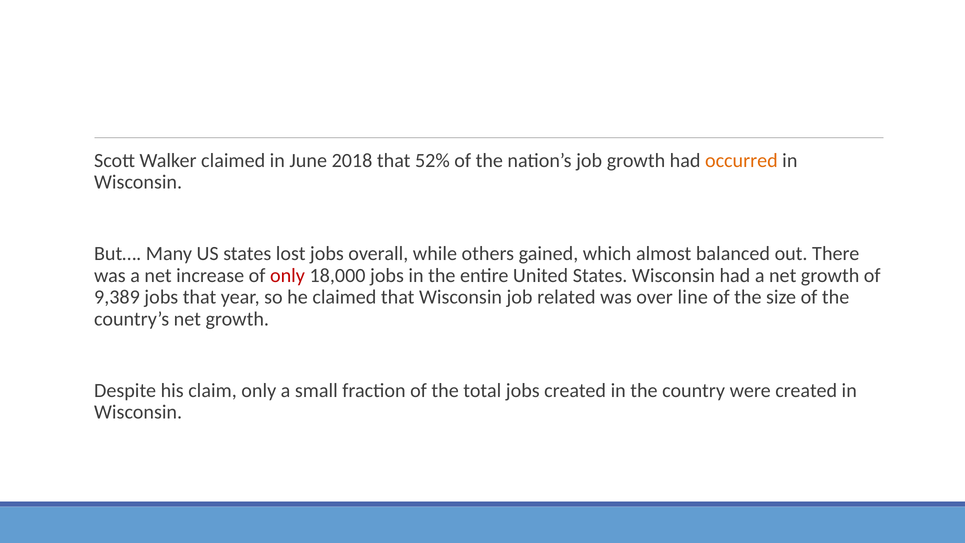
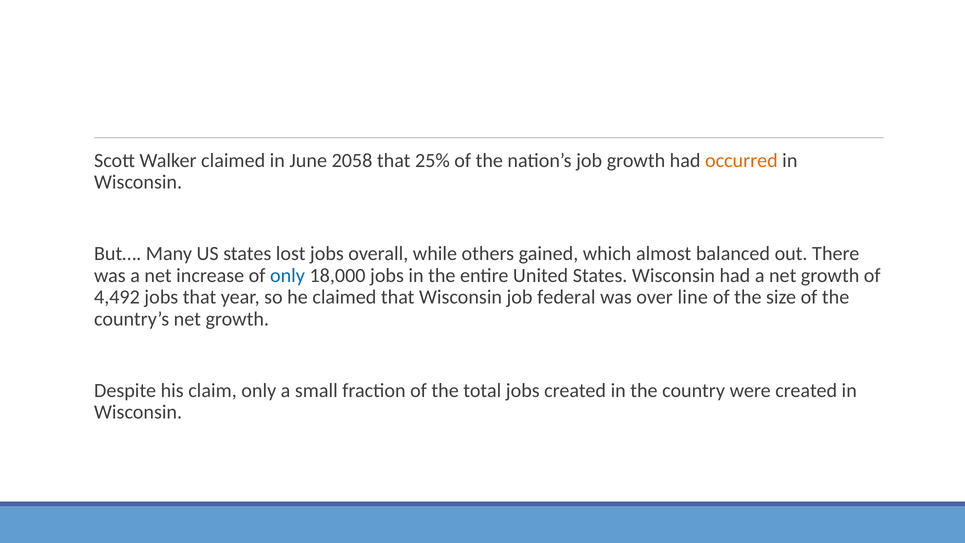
2018: 2018 -> 2058
52%: 52% -> 25%
only at (287, 275) colour: red -> blue
9,389: 9,389 -> 4,492
related: related -> federal
